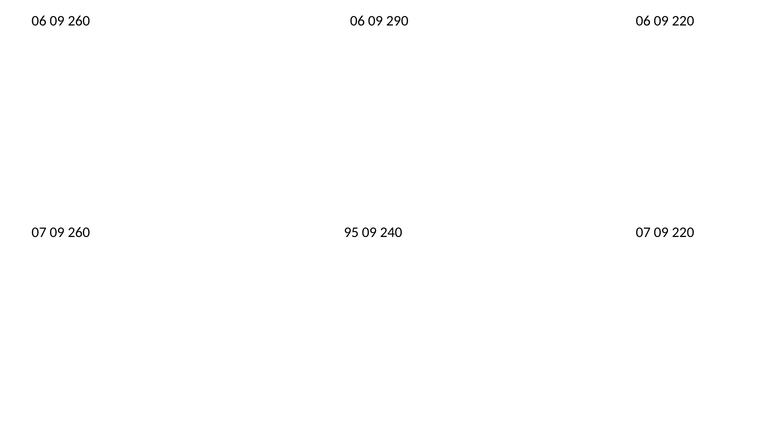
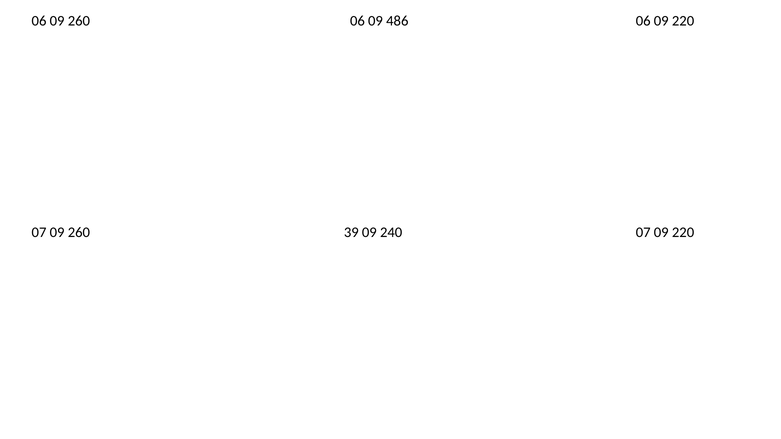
290: 290 -> 486
95: 95 -> 39
